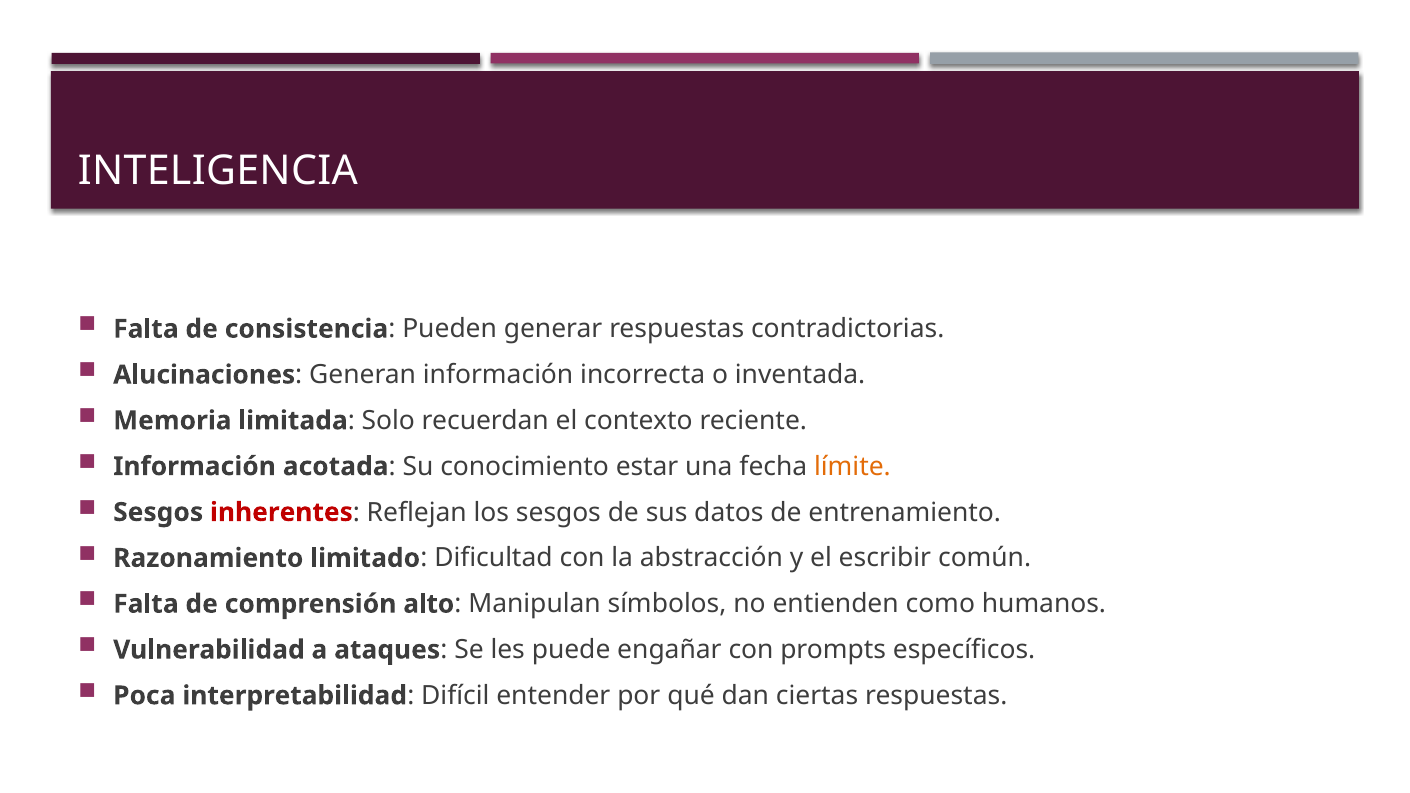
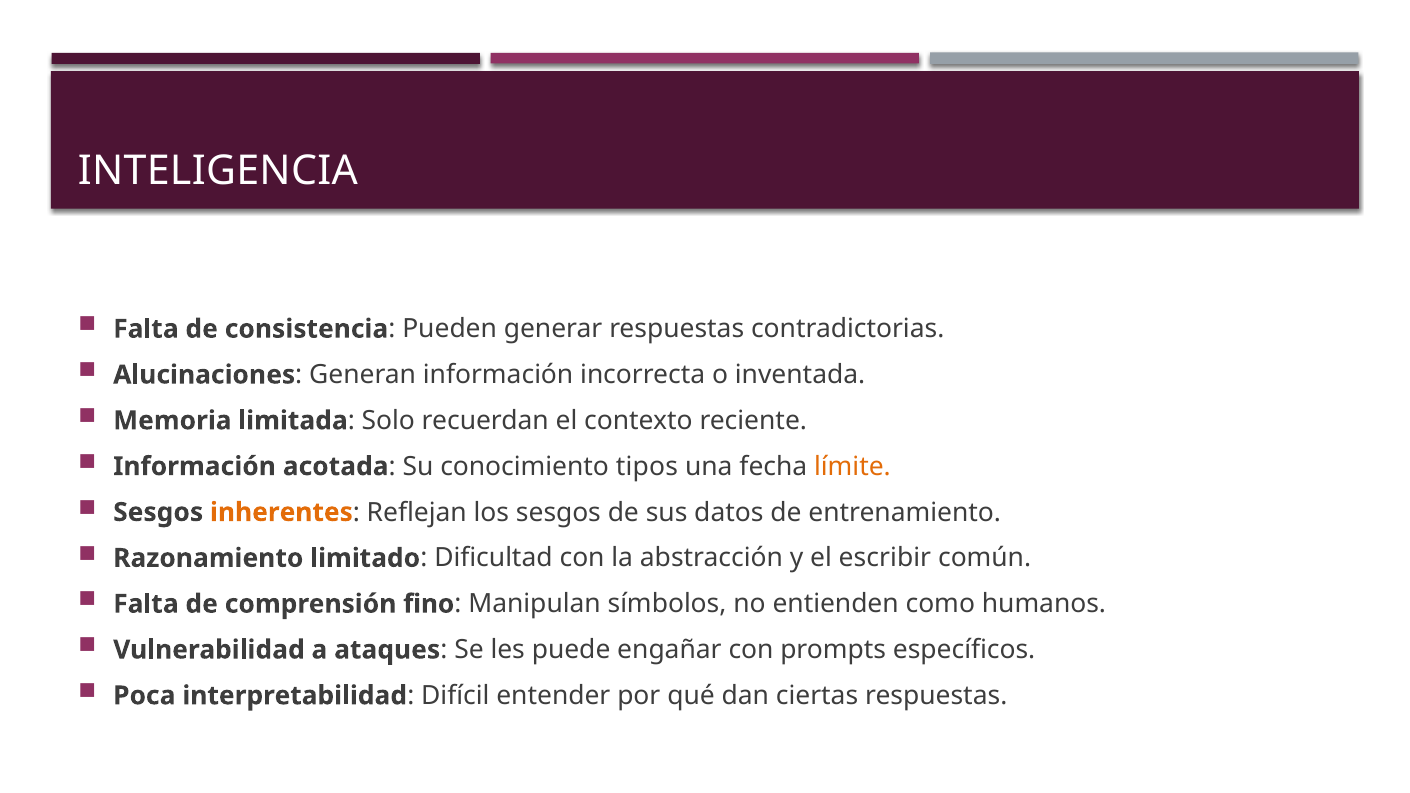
estar: estar -> tipos
inherentes colour: red -> orange
alto: alto -> fino
